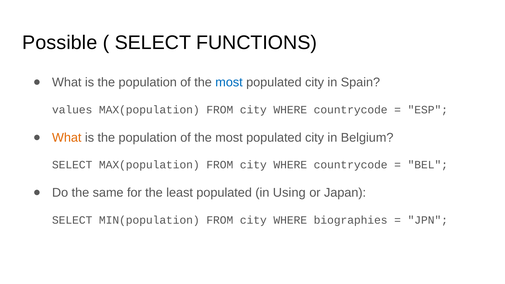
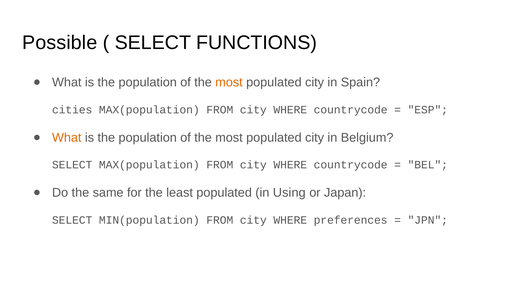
most at (229, 82) colour: blue -> orange
values: values -> cities
biographies: biographies -> preferences
